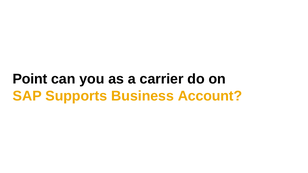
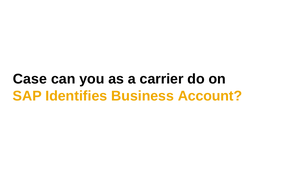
Point: Point -> Case
Supports: Supports -> Identifies
